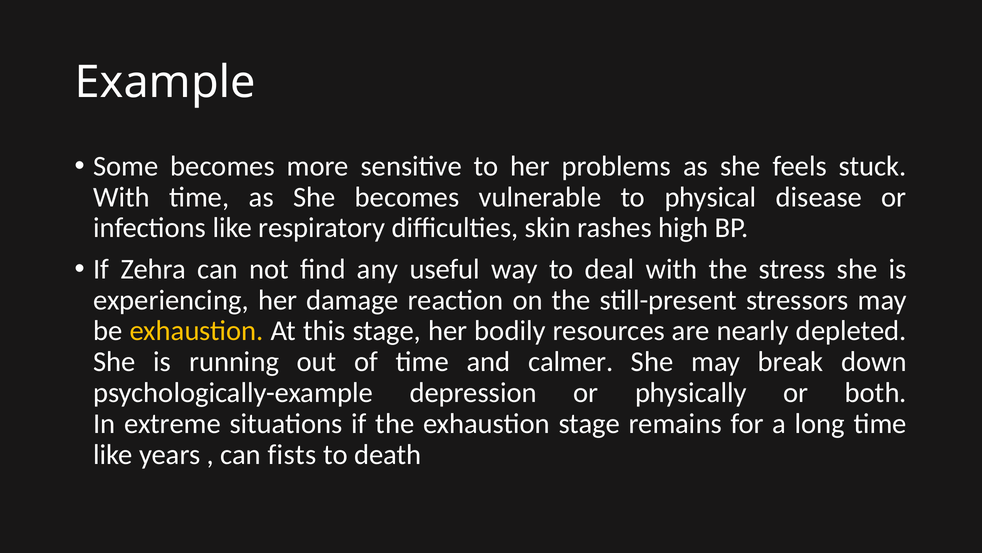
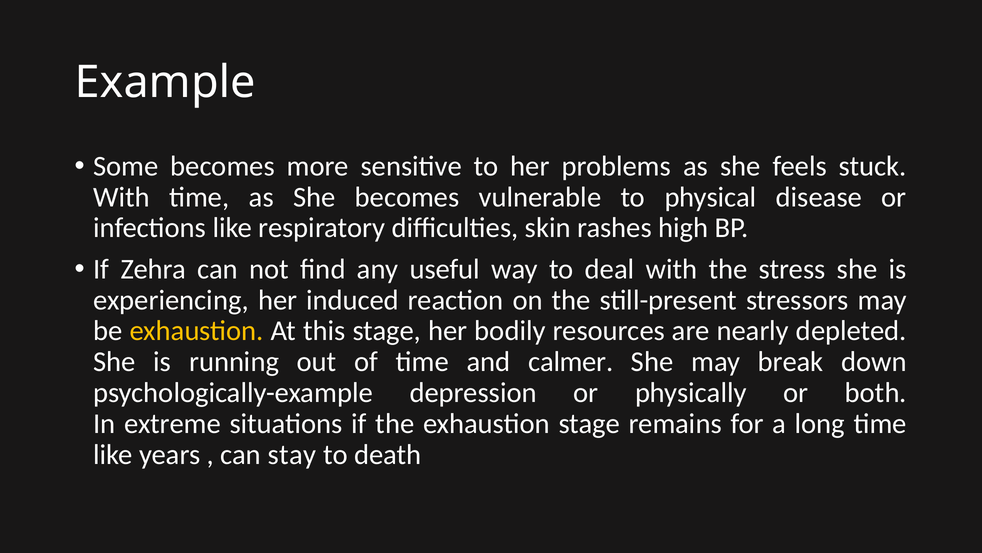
damage: damage -> induced
fists: fists -> stay
